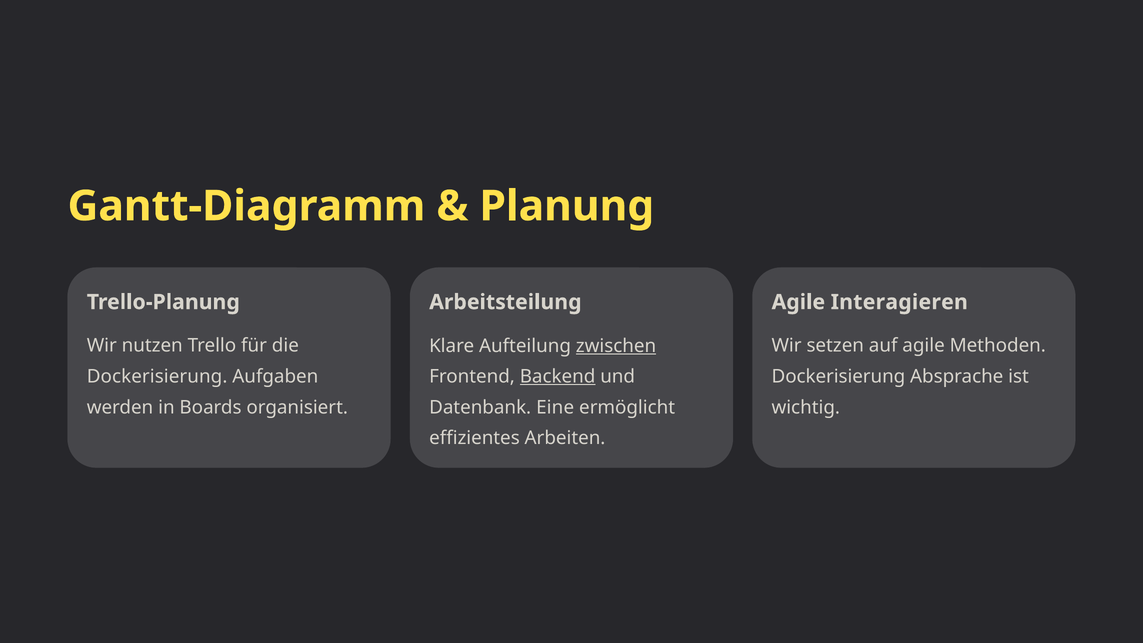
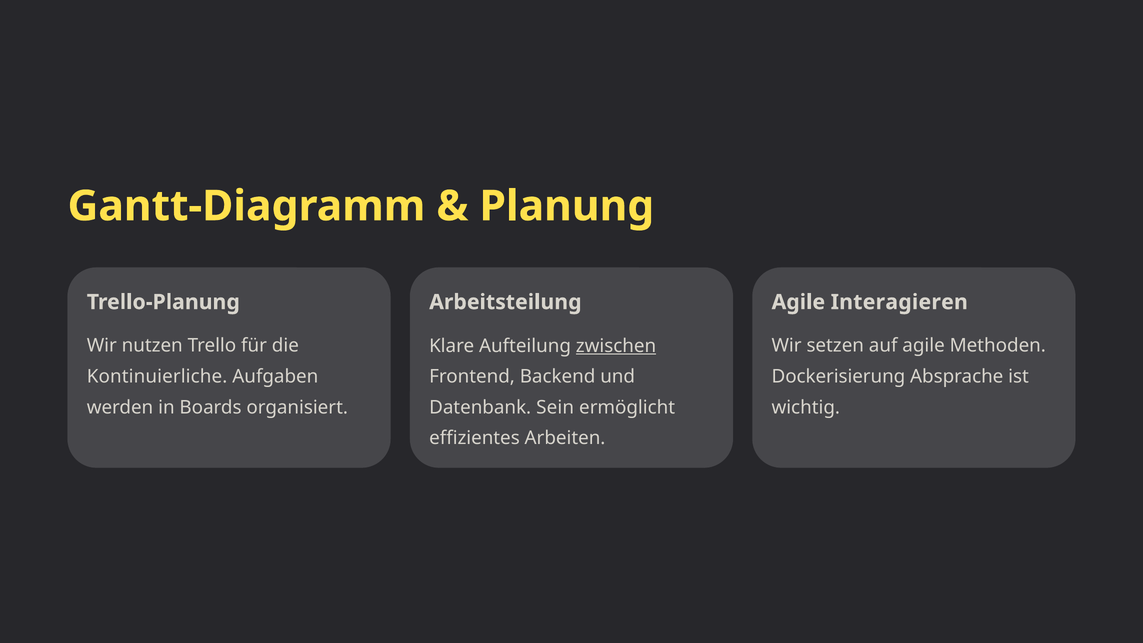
Dockerisierung at (157, 377): Dockerisierung -> Kontinuierliche
Backend underline: present -> none
Eine: Eine -> Sein
